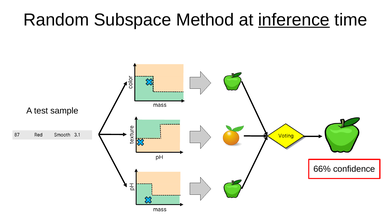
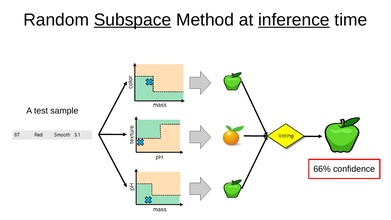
Subspace underline: none -> present
